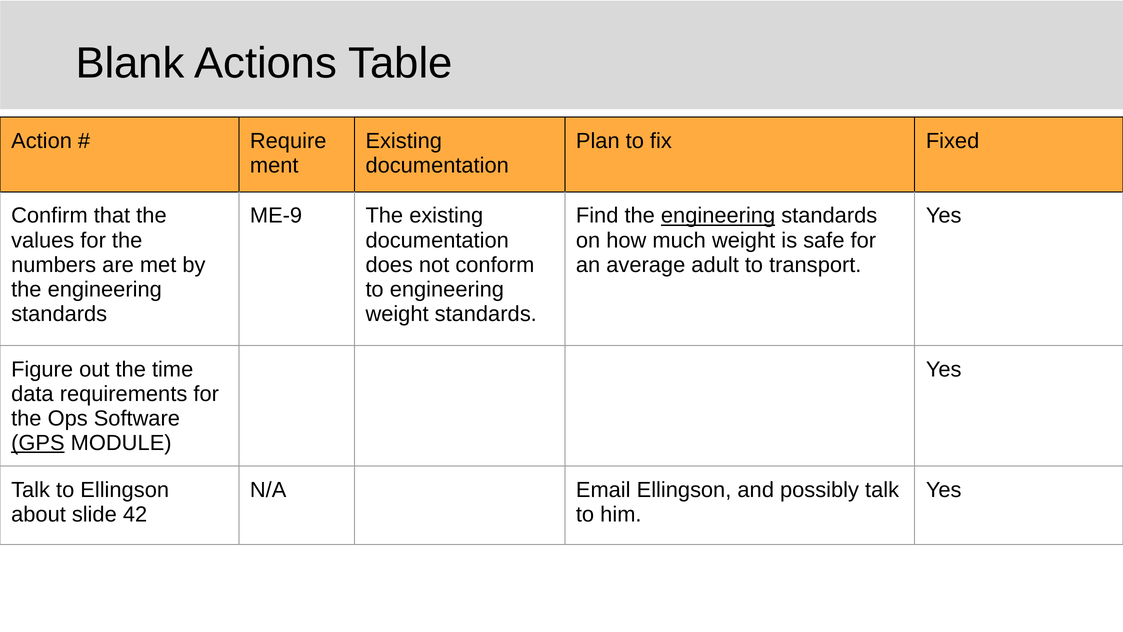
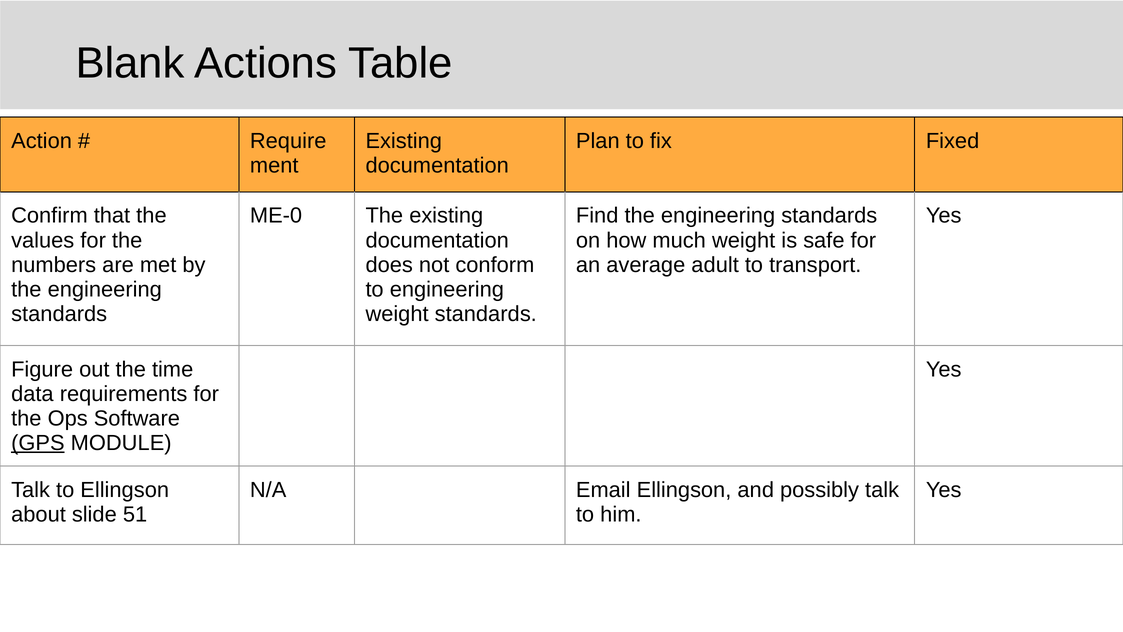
ME-9: ME-9 -> ME-0
engineering at (718, 216) underline: present -> none
42: 42 -> 51
